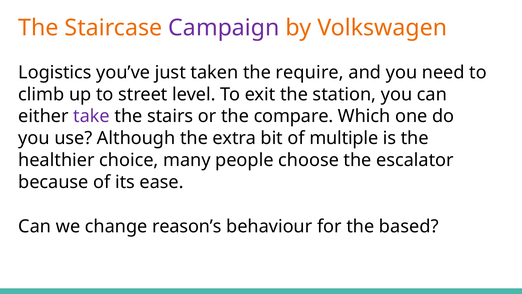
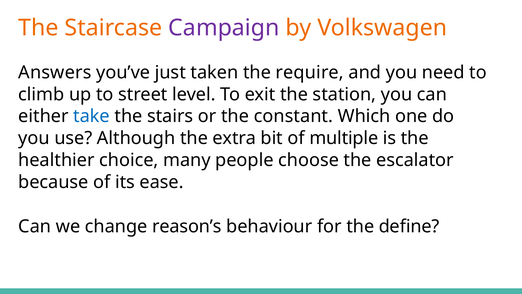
Logistics: Logistics -> Answers
take colour: purple -> blue
compare: compare -> constant
based: based -> deﬁne
